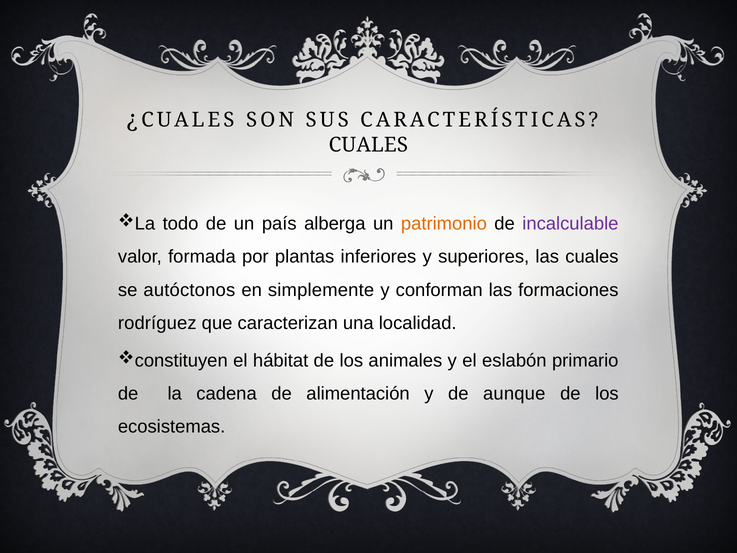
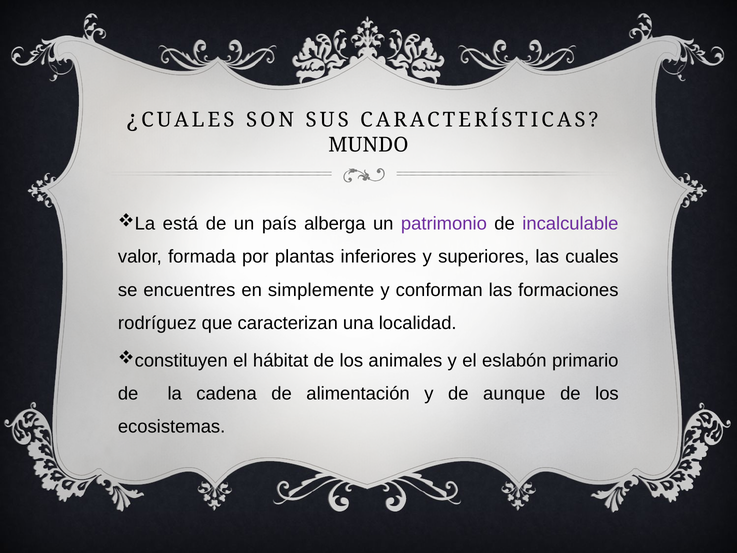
CUALES at (368, 145): CUALES -> MUNDO
todo: todo -> está
patrimonio colour: orange -> purple
autóctonos: autóctonos -> encuentres
